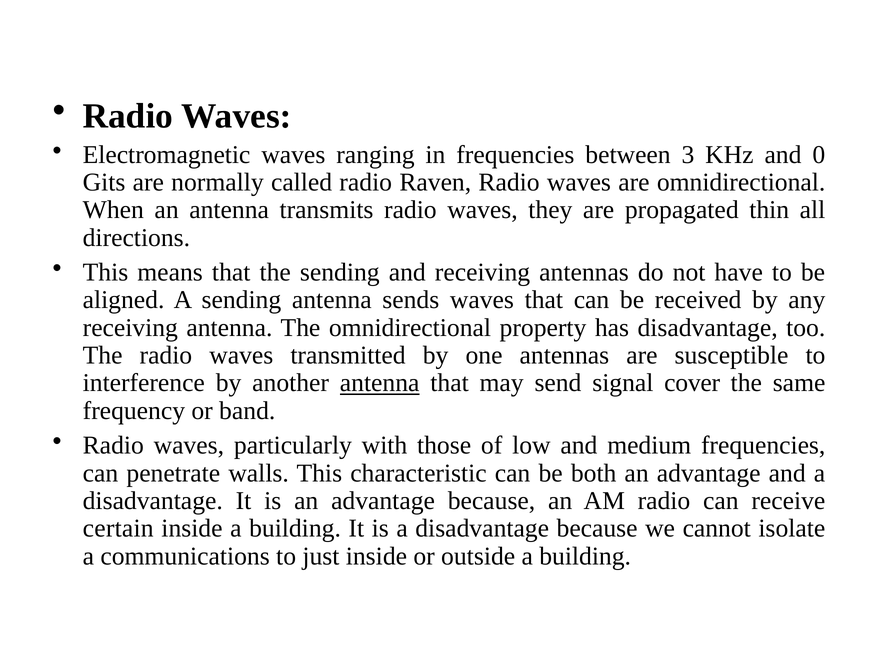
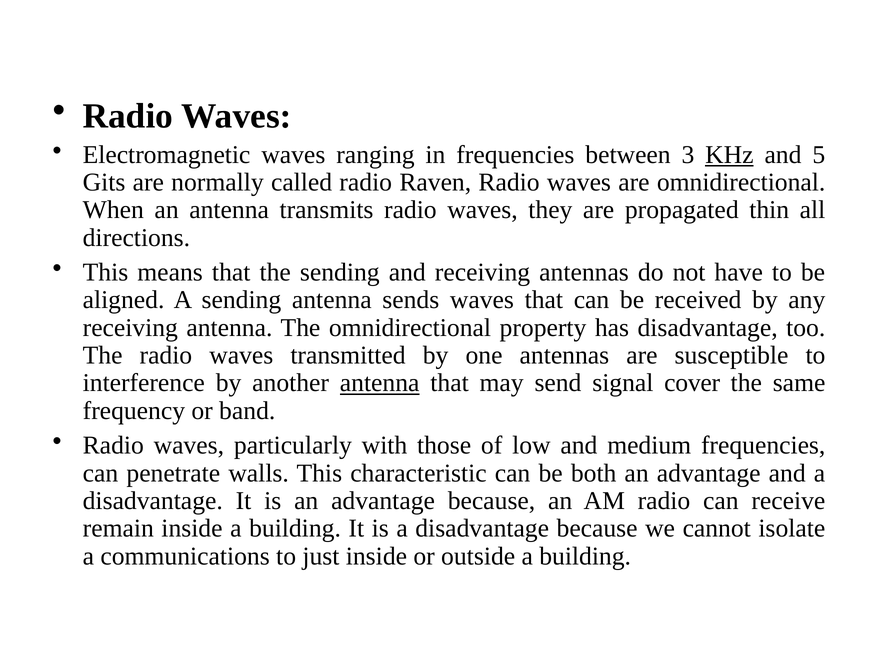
KHz underline: none -> present
0: 0 -> 5
certain: certain -> remain
